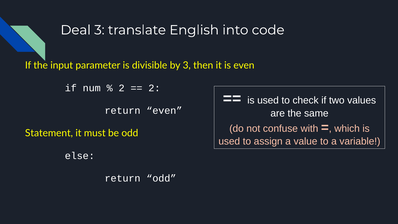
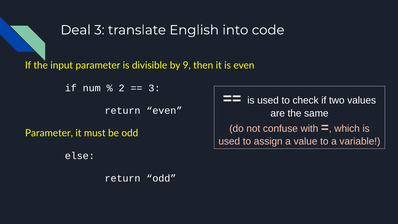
by 3: 3 -> 9
2 at (154, 88): 2 -> 3
Statement at (49, 133): Statement -> Parameter
